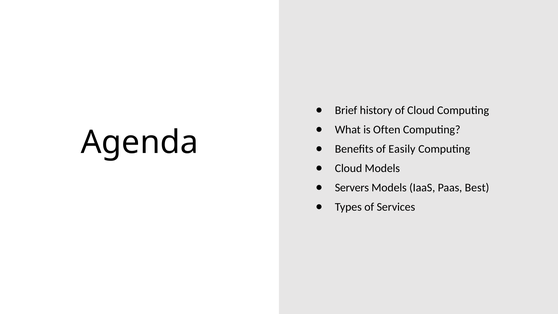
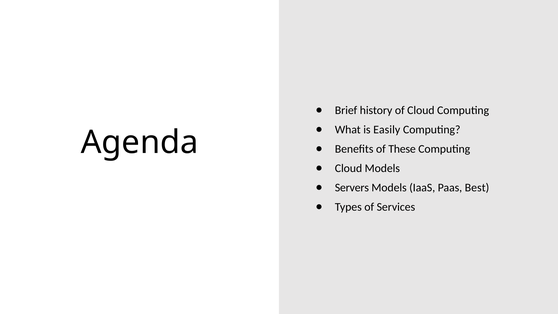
Often: Often -> Easily
Easily: Easily -> These
